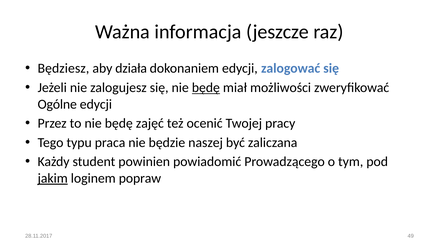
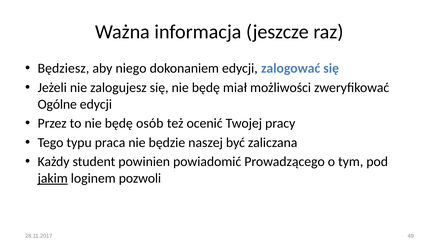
działa: działa -> niego
będę at (206, 88) underline: present -> none
zajęć: zajęć -> osób
popraw: popraw -> pozwoli
